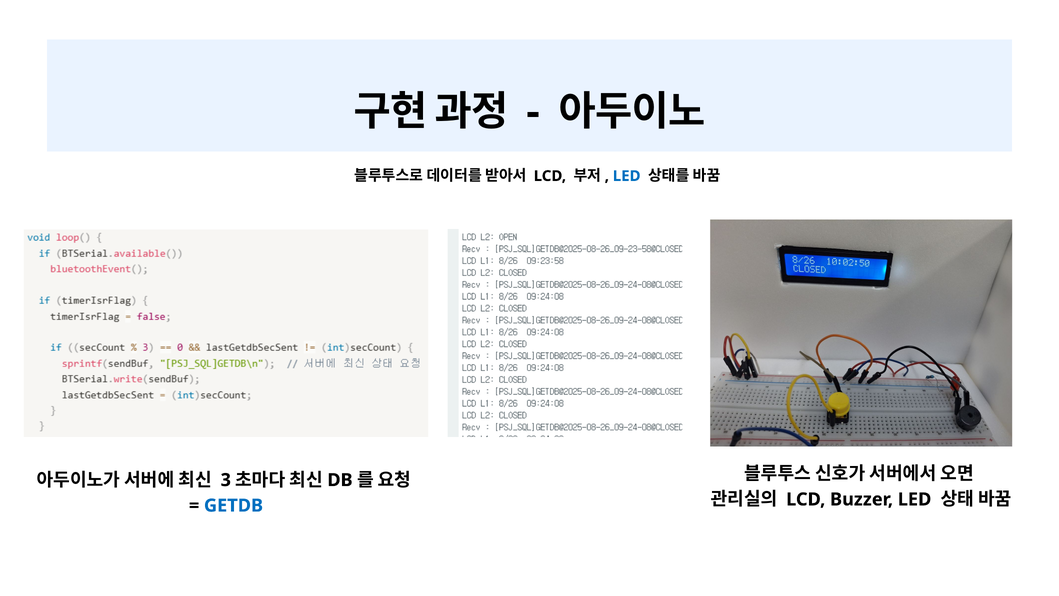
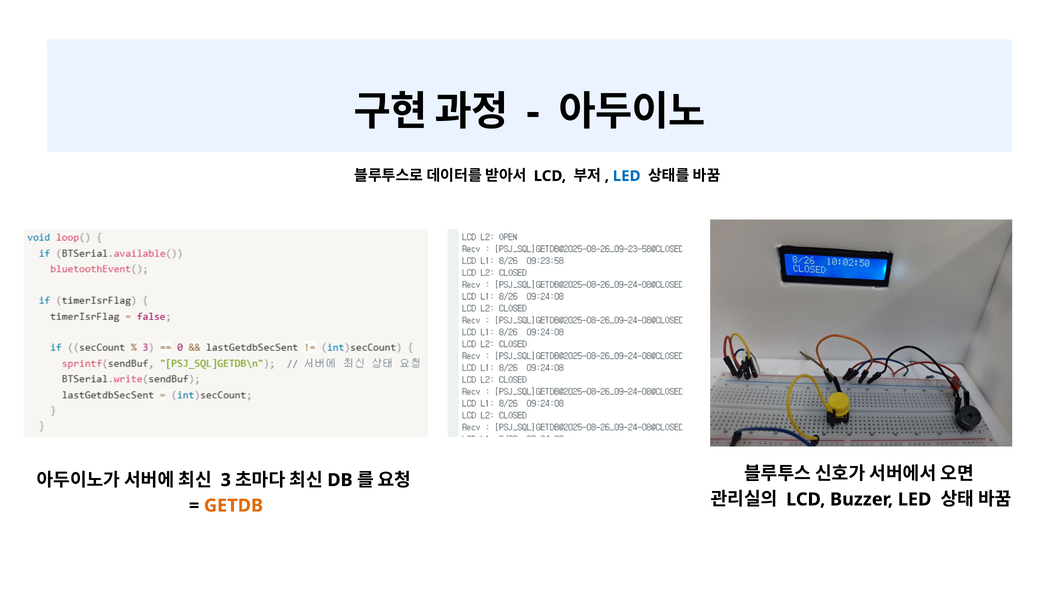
GETDB colour: blue -> orange
